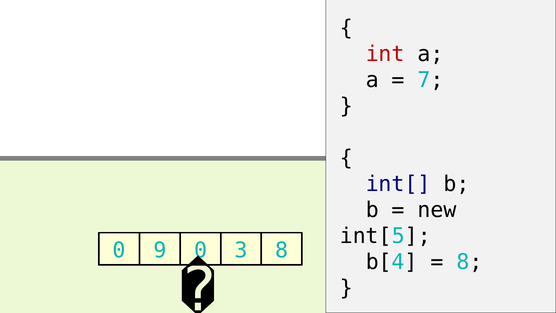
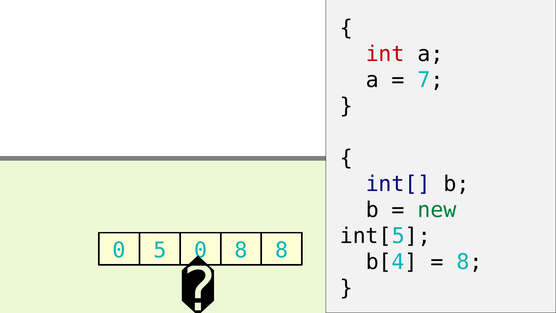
new colour: black -> green
9: 9 -> 5
0 3: 3 -> 8
